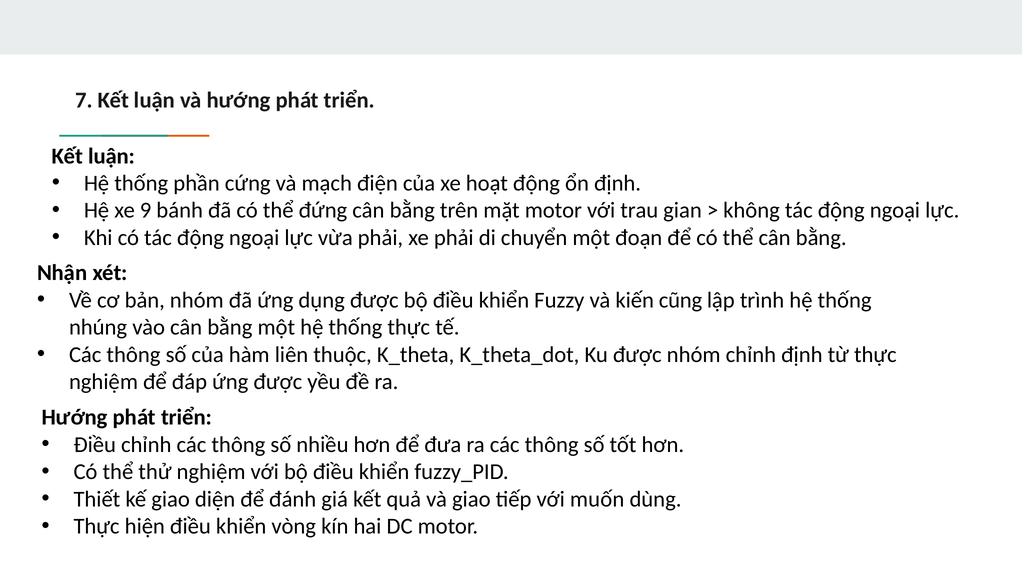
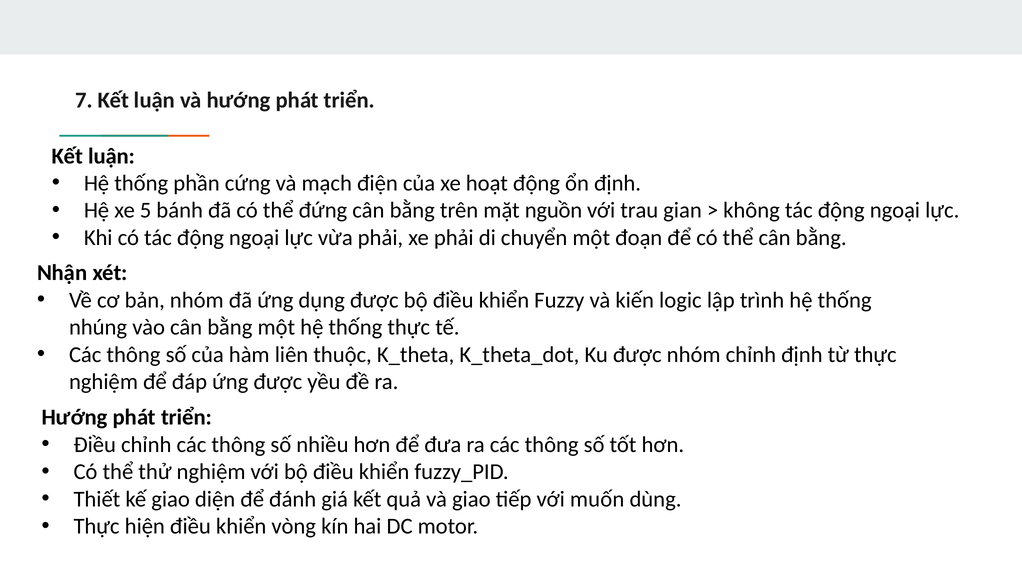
9: 9 -> 5
mặt motor: motor -> nguồn
cũng: cũng -> logic
